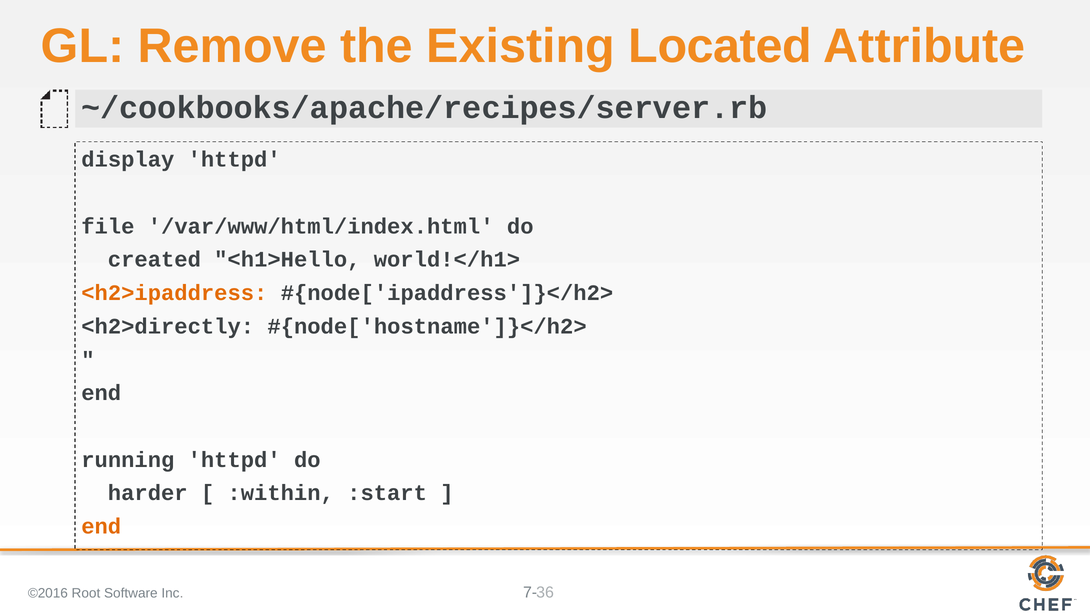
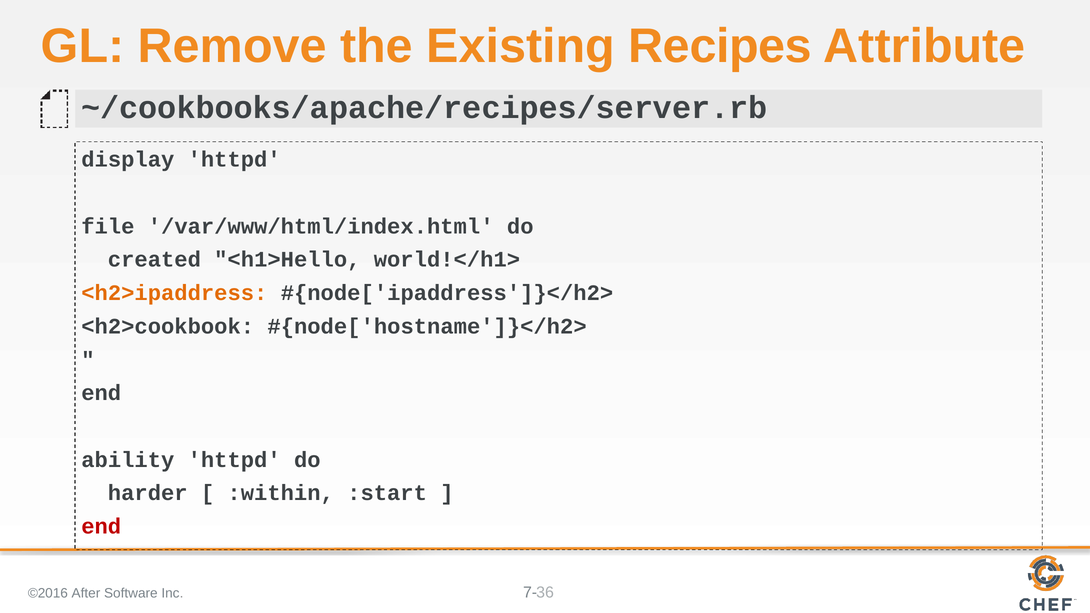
Located: Located -> Recipes
<h2>directly: <h2>directly -> <h2>cookbook
running: running -> ability
end at (101, 527) colour: orange -> red
Root: Root -> After
